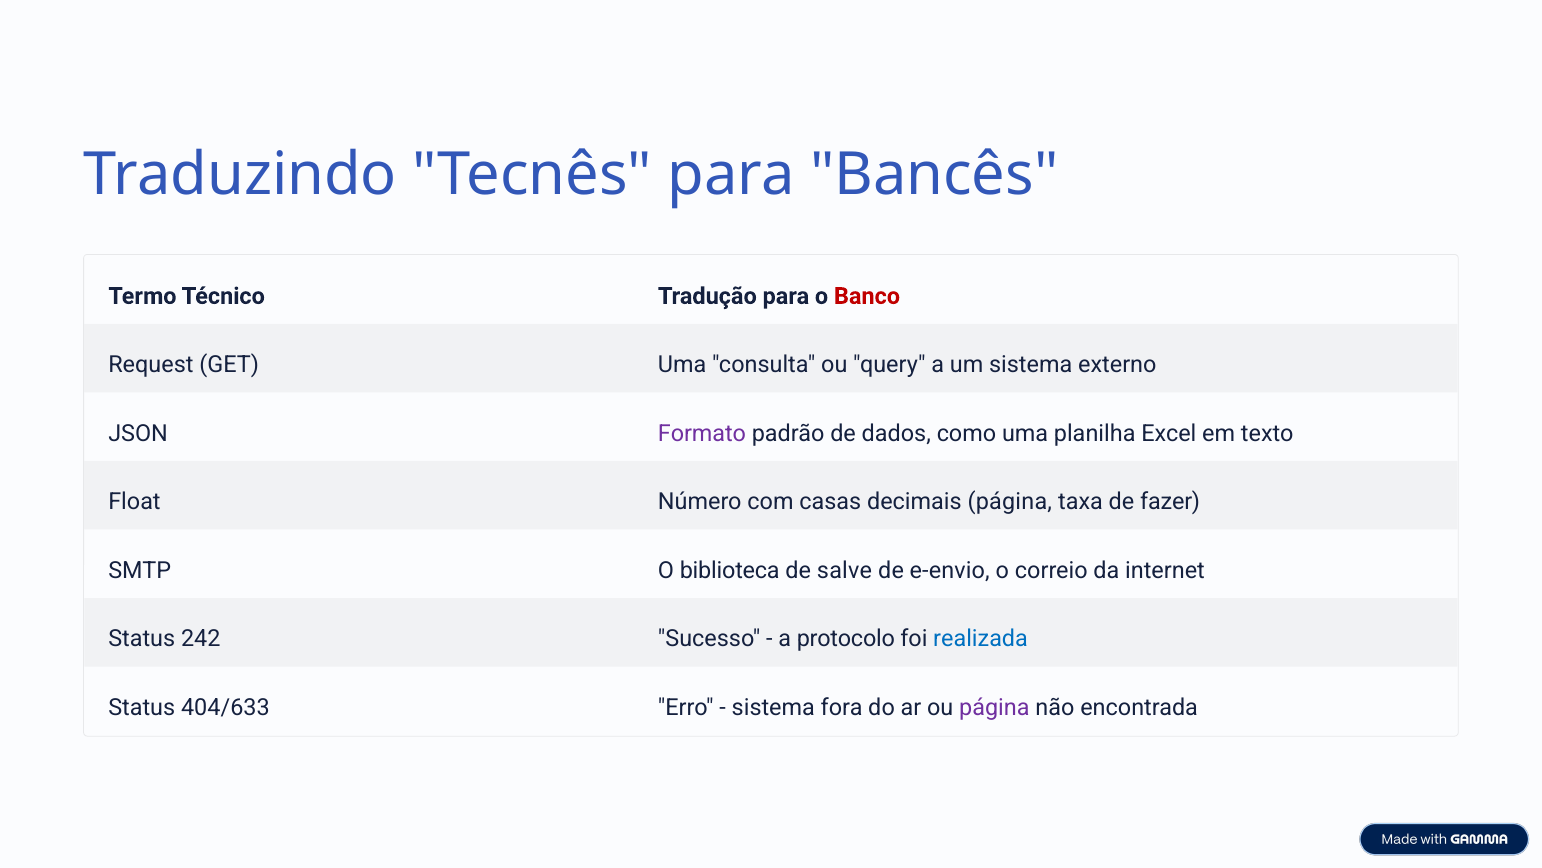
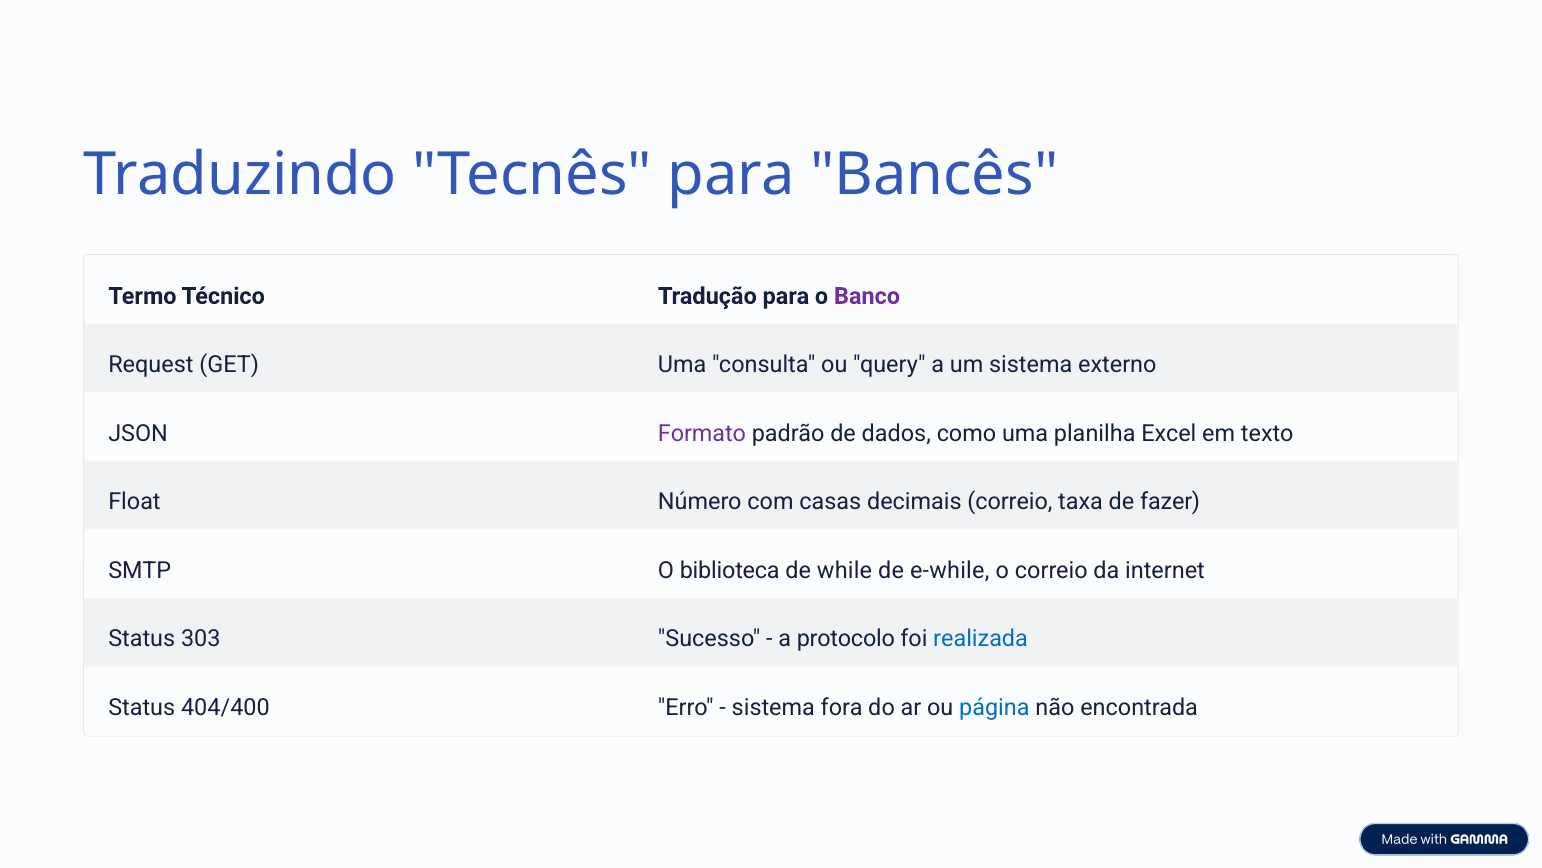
Banco colour: red -> purple
decimais página: página -> correio
salve: salve -> while
e-envio: e-envio -> e-while
242: 242 -> 303
404/633: 404/633 -> 404/400
página at (994, 707) colour: purple -> blue
